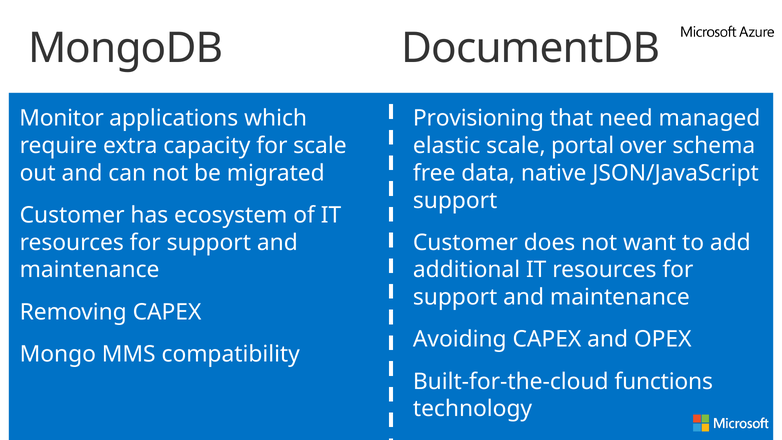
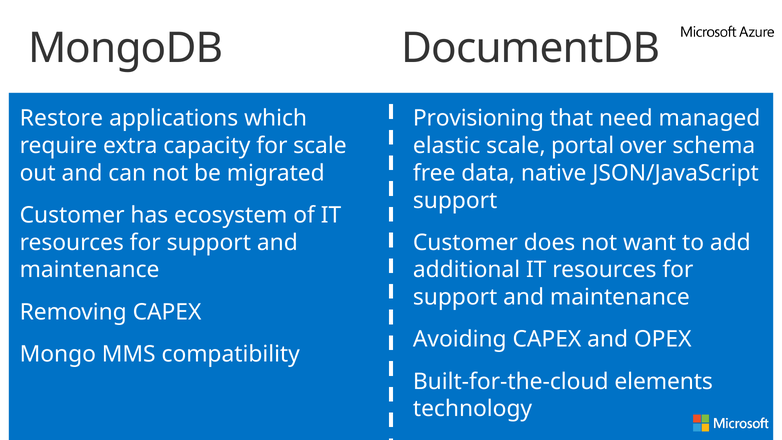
Monitor: Monitor -> Restore
functions: functions -> elements
